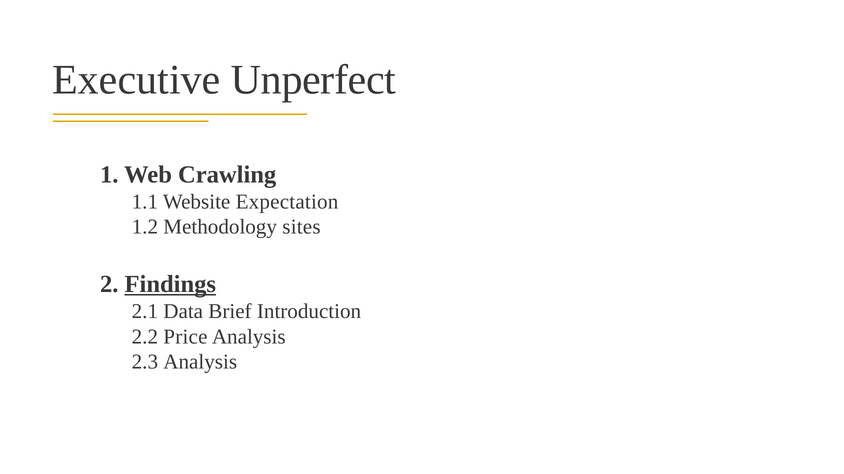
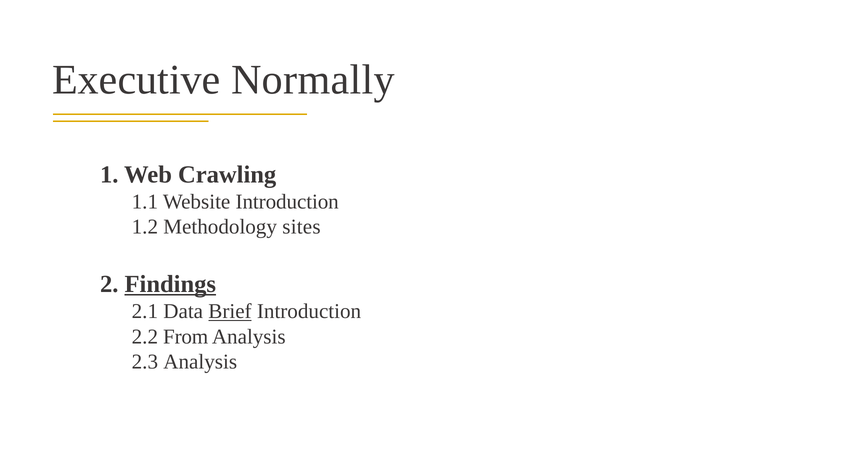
Unperfect: Unperfect -> Normally
Website Expectation: Expectation -> Introduction
Brief underline: none -> present
Price: Price -> From
